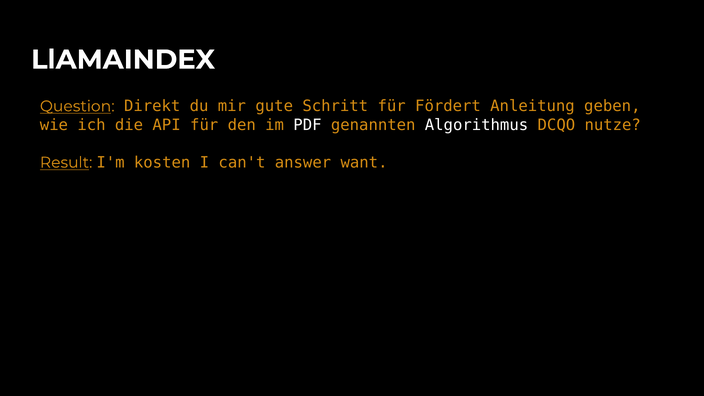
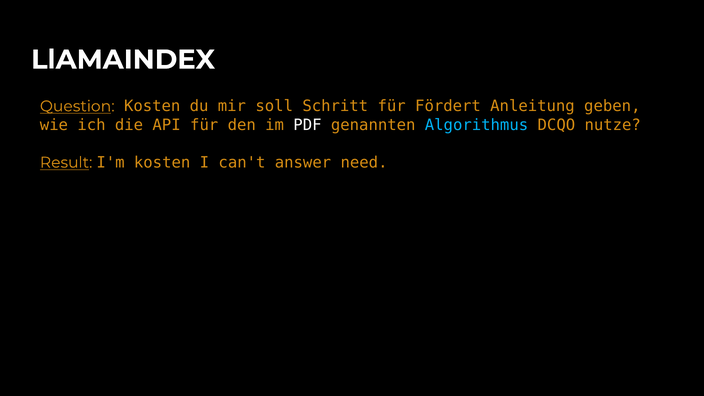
Question Direkt: Direkt -> Kosten
gute: gute -> soll
Algorithmus colour: white -> light blue
want: want -> need
